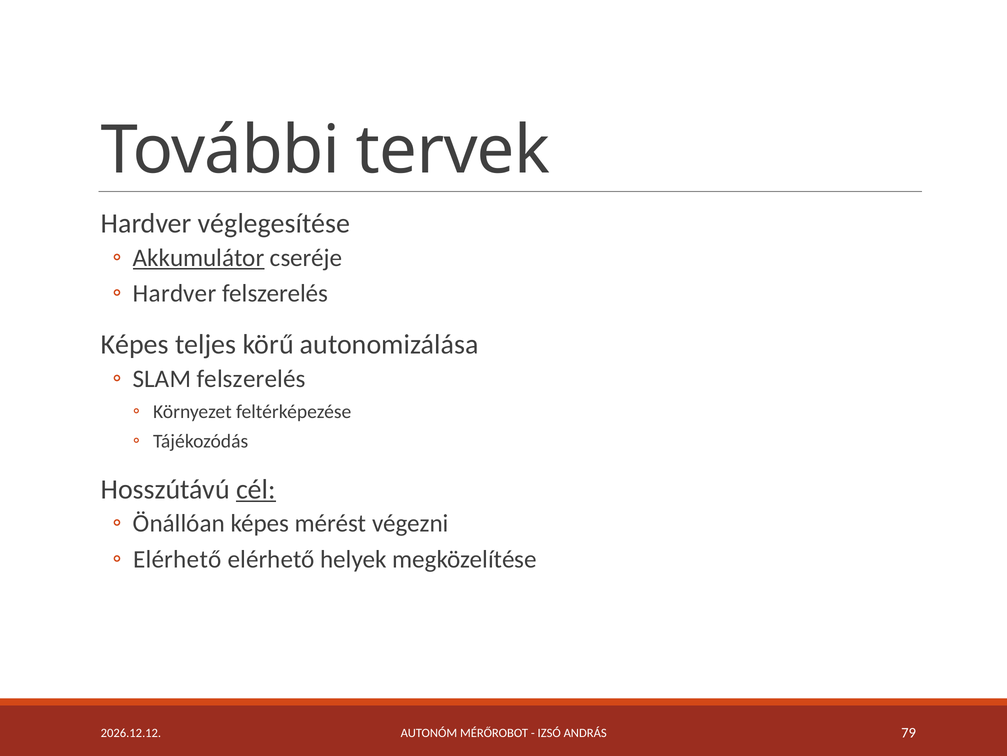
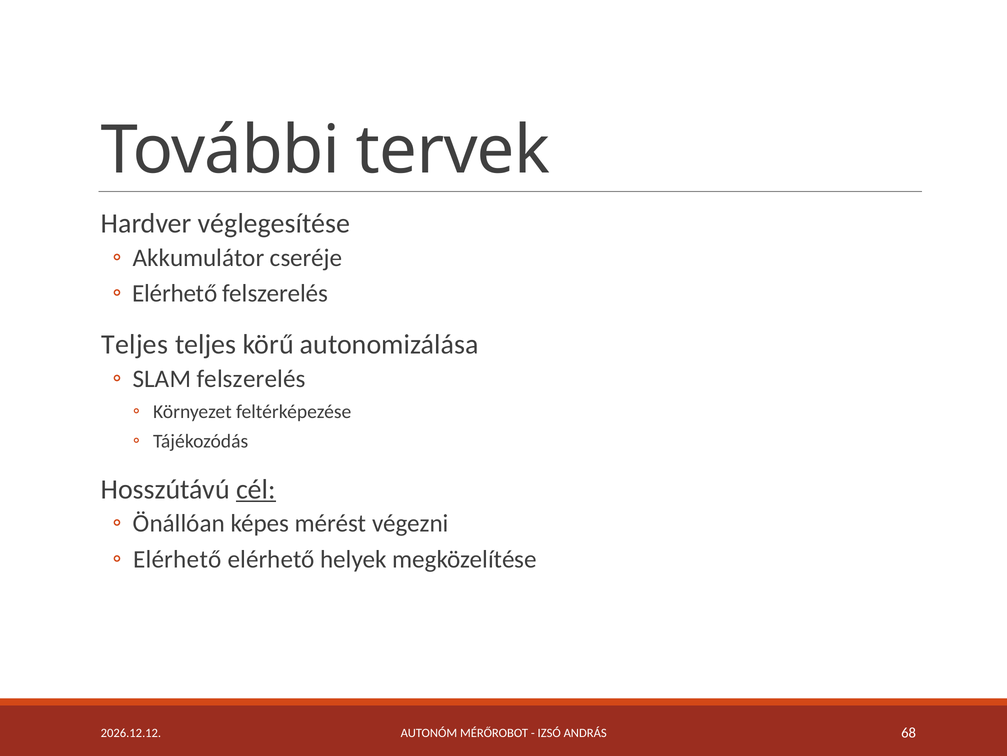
Akkumulátor underline: present -> none
Hardver at (175, 293): Hardver -> Elérhető
Képes at (135, 344): Képes -> Teljes
79: 79 -> 68
